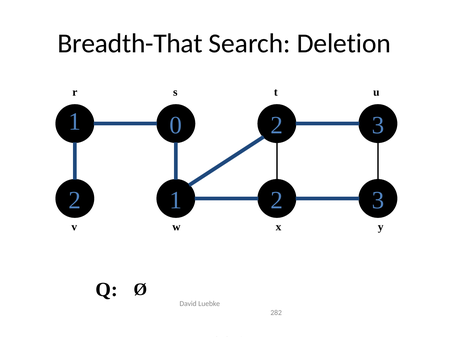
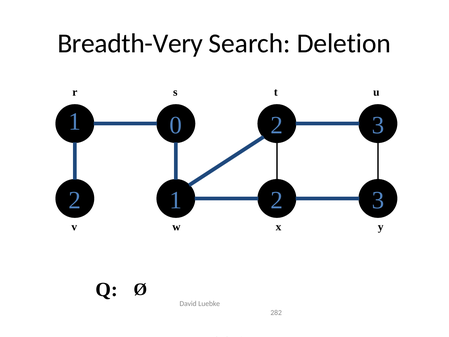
Breadth-That: Breadth-That -> Breadth-Very
